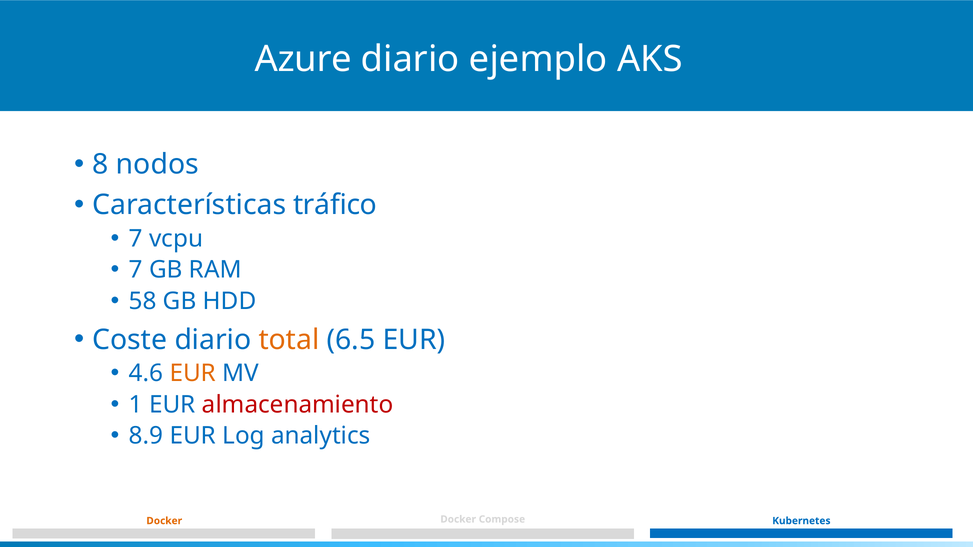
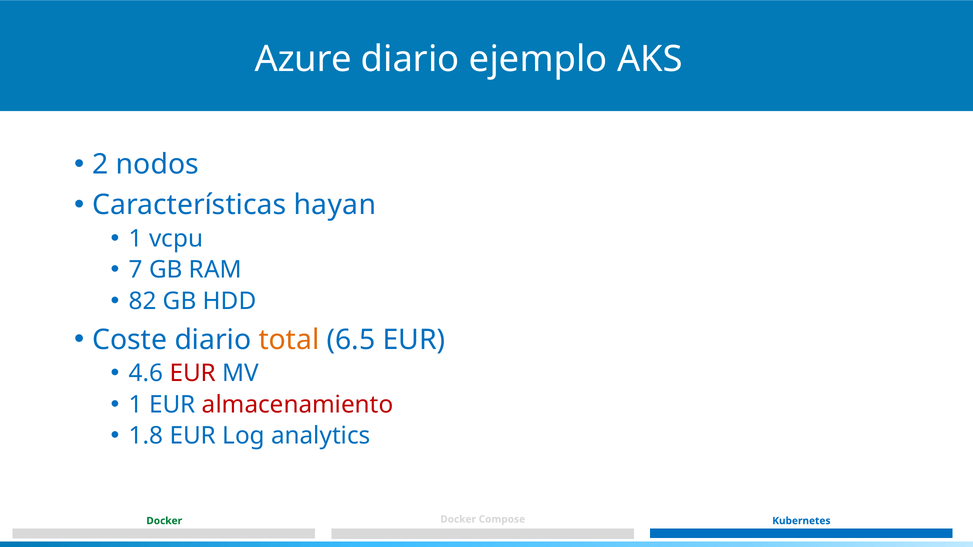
8: 8 -> 2
tráfico: tráfico -> hayan
7 at (136, 239): 7 -> 1
58: 58 -> 82
EUR at (193, 373) colour: orange -> red
8.9: 8.9 -> 1.8
Docker at (164, 521) colour: orange -> green
